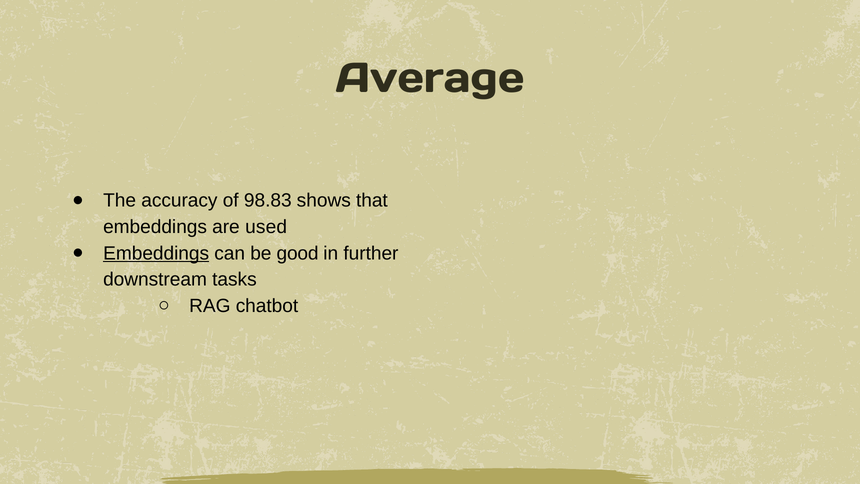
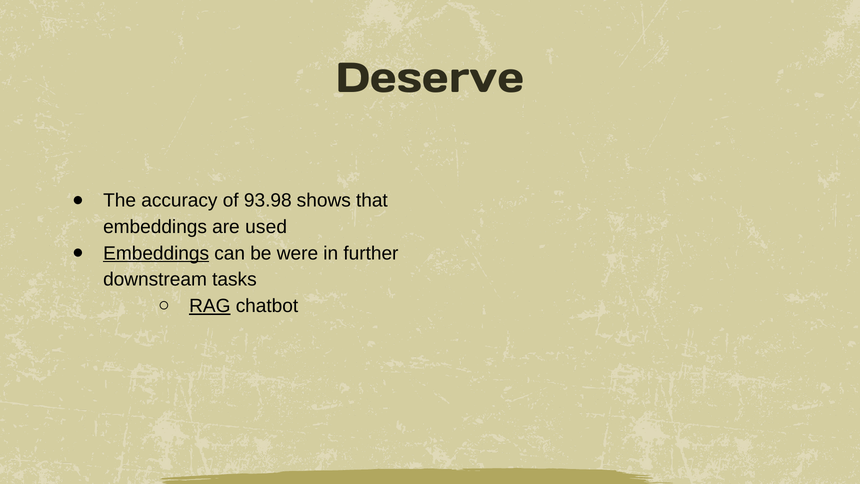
Average: Average -> Deserve
98.83: 98.83 -> 93.98
good: good -> were
RAG underline: none -> present
